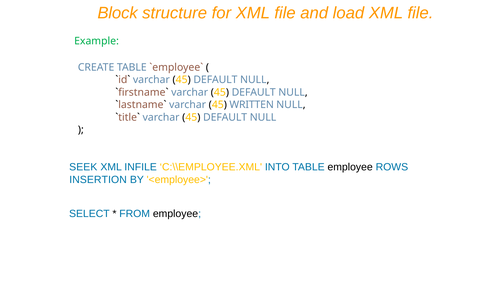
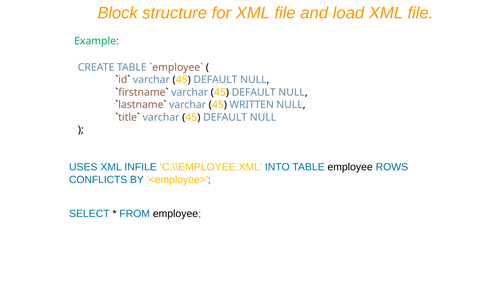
SEEK: SEEK -> USES
INSERTION: INSERTION -> CONFLICTS
